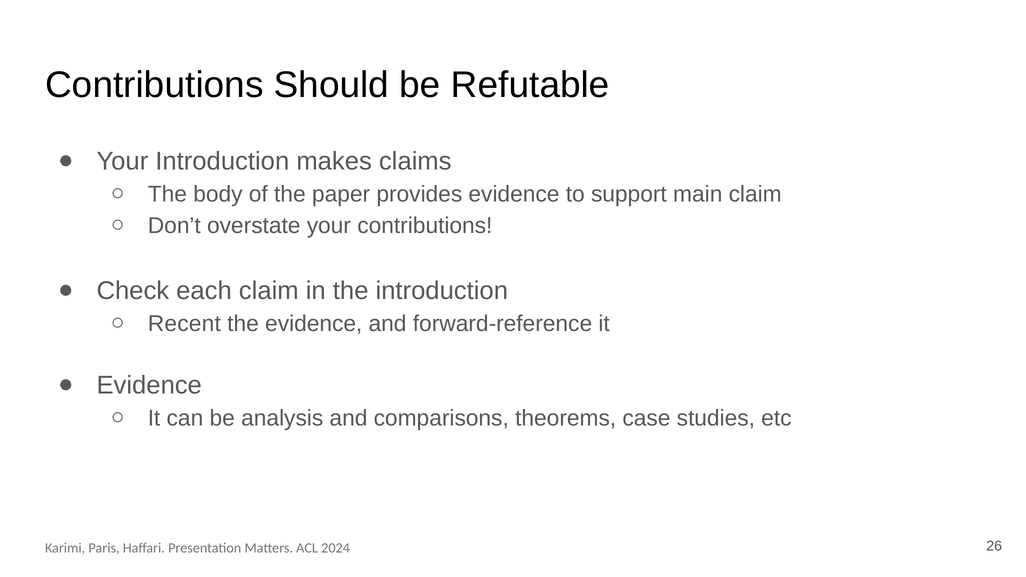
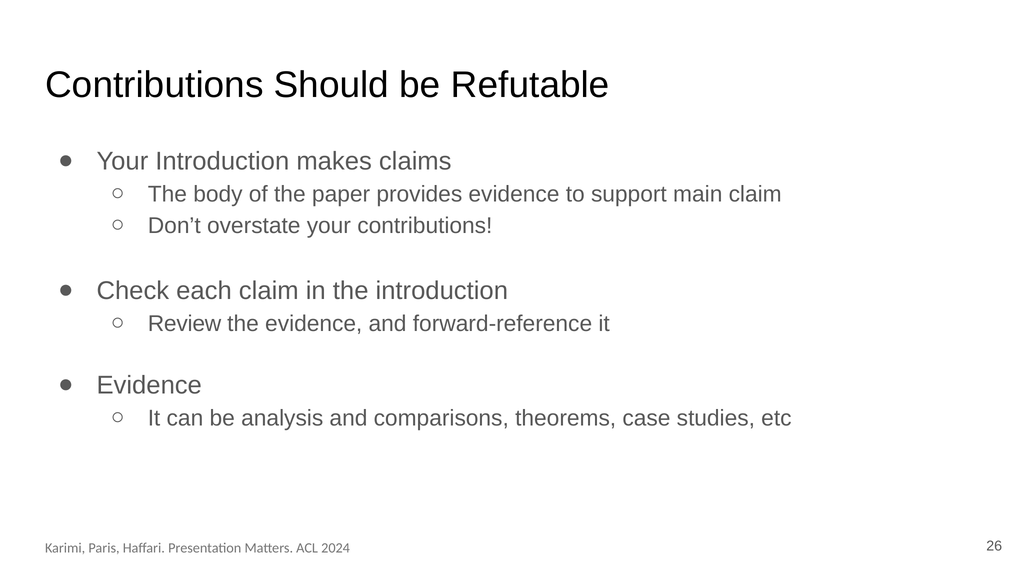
Recent: Recent -> Review
